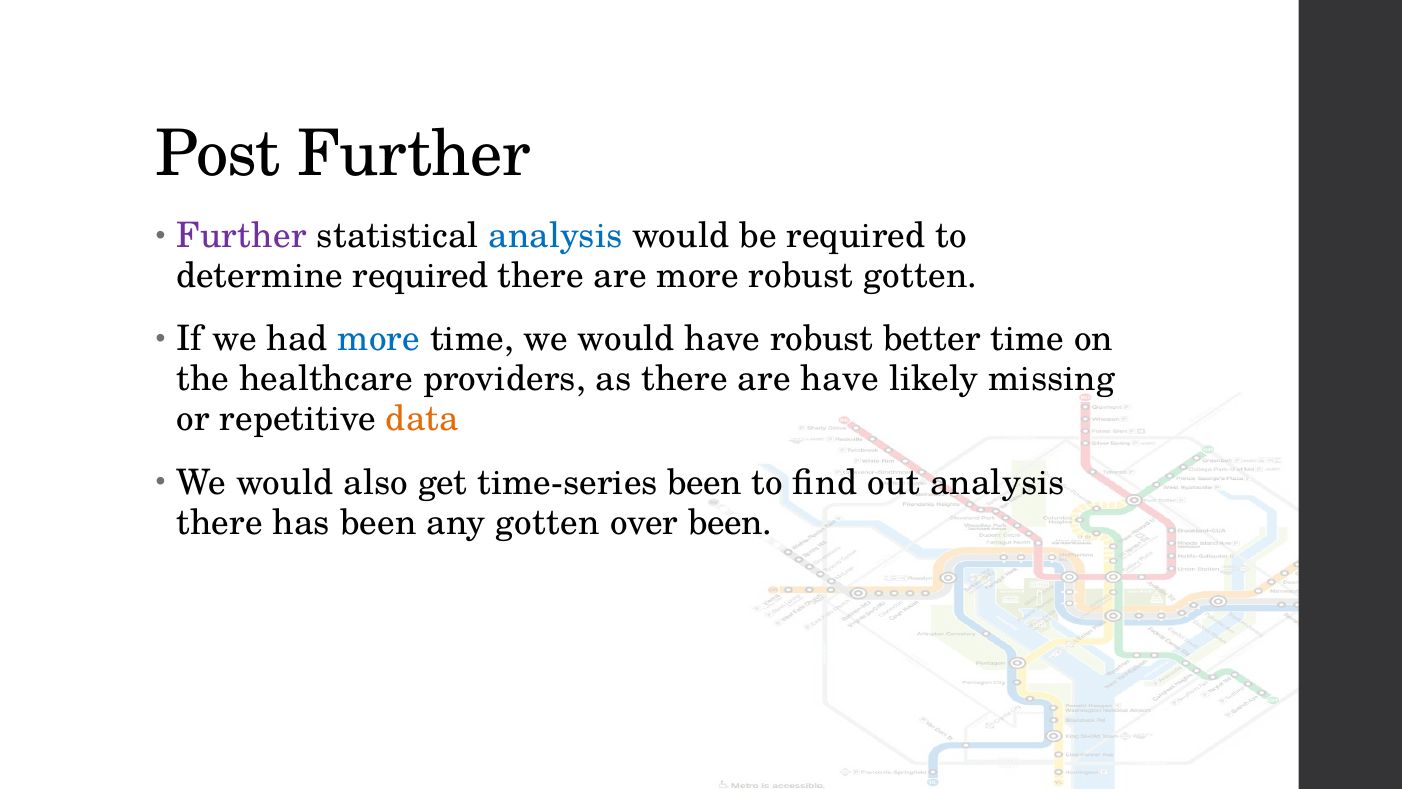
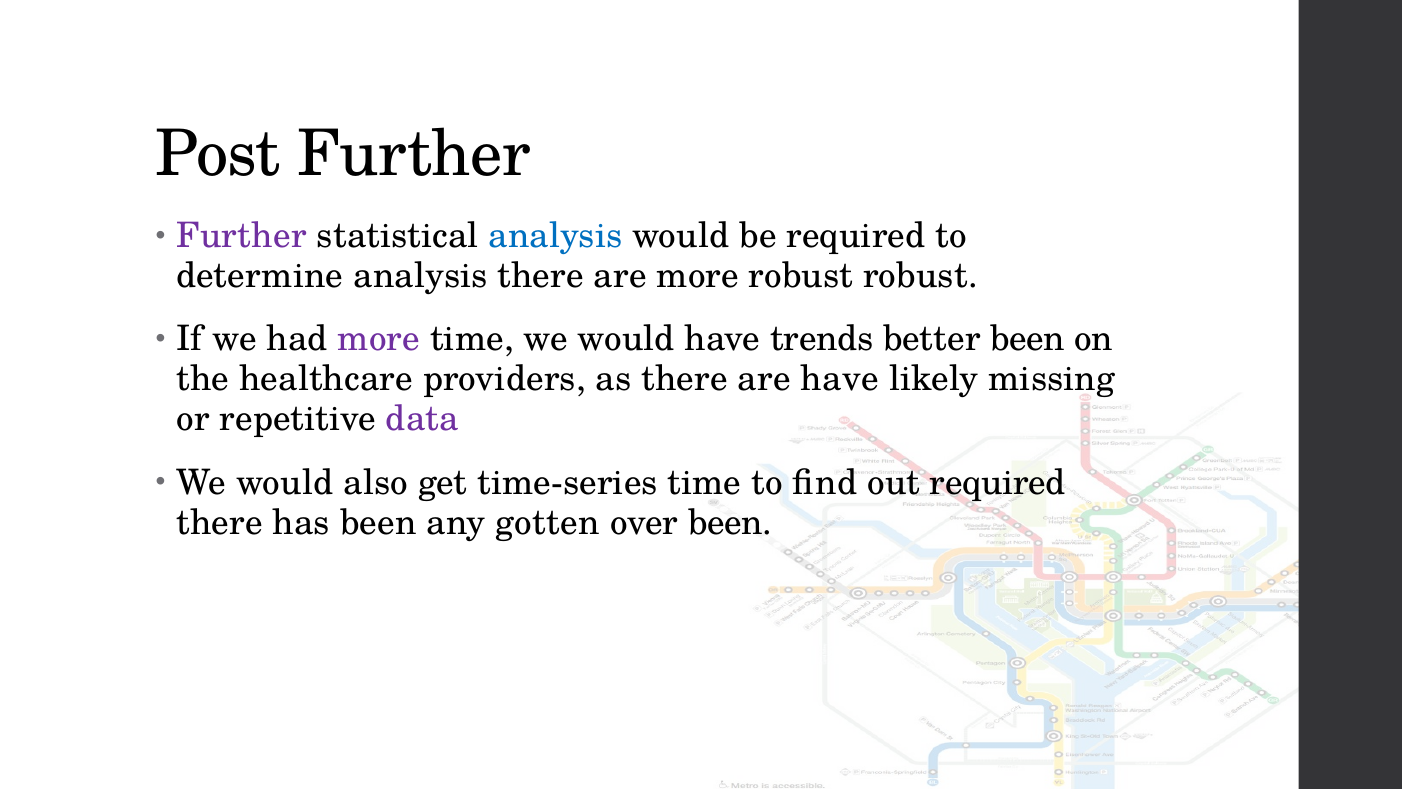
determine required: required -> analysis
robust gotten: gotten -> robust
more at (379, 339) colour: blue -> purple
have robust: robust -> trends
better time: time -> been
data colour: orange -> purple
time-series been: been -> time
out analysis: analysis -> required
